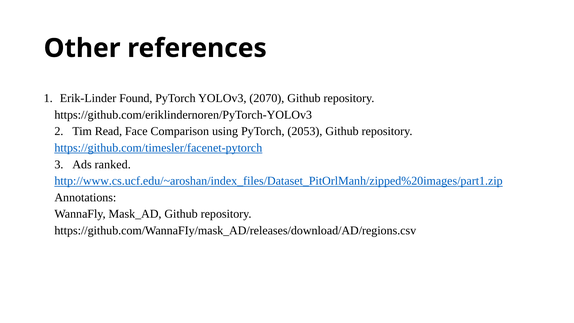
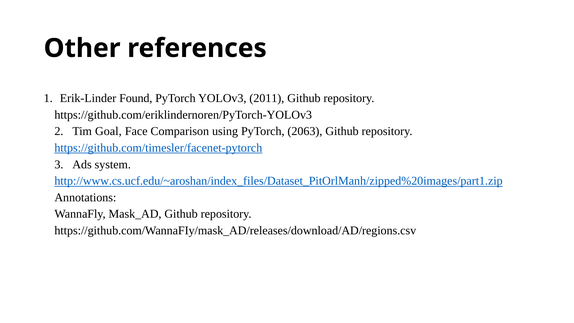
2070: 2070 -> 2011
Read: Read -> Goal
2053: 2053 -> 2063
ranked: ranked -> system
